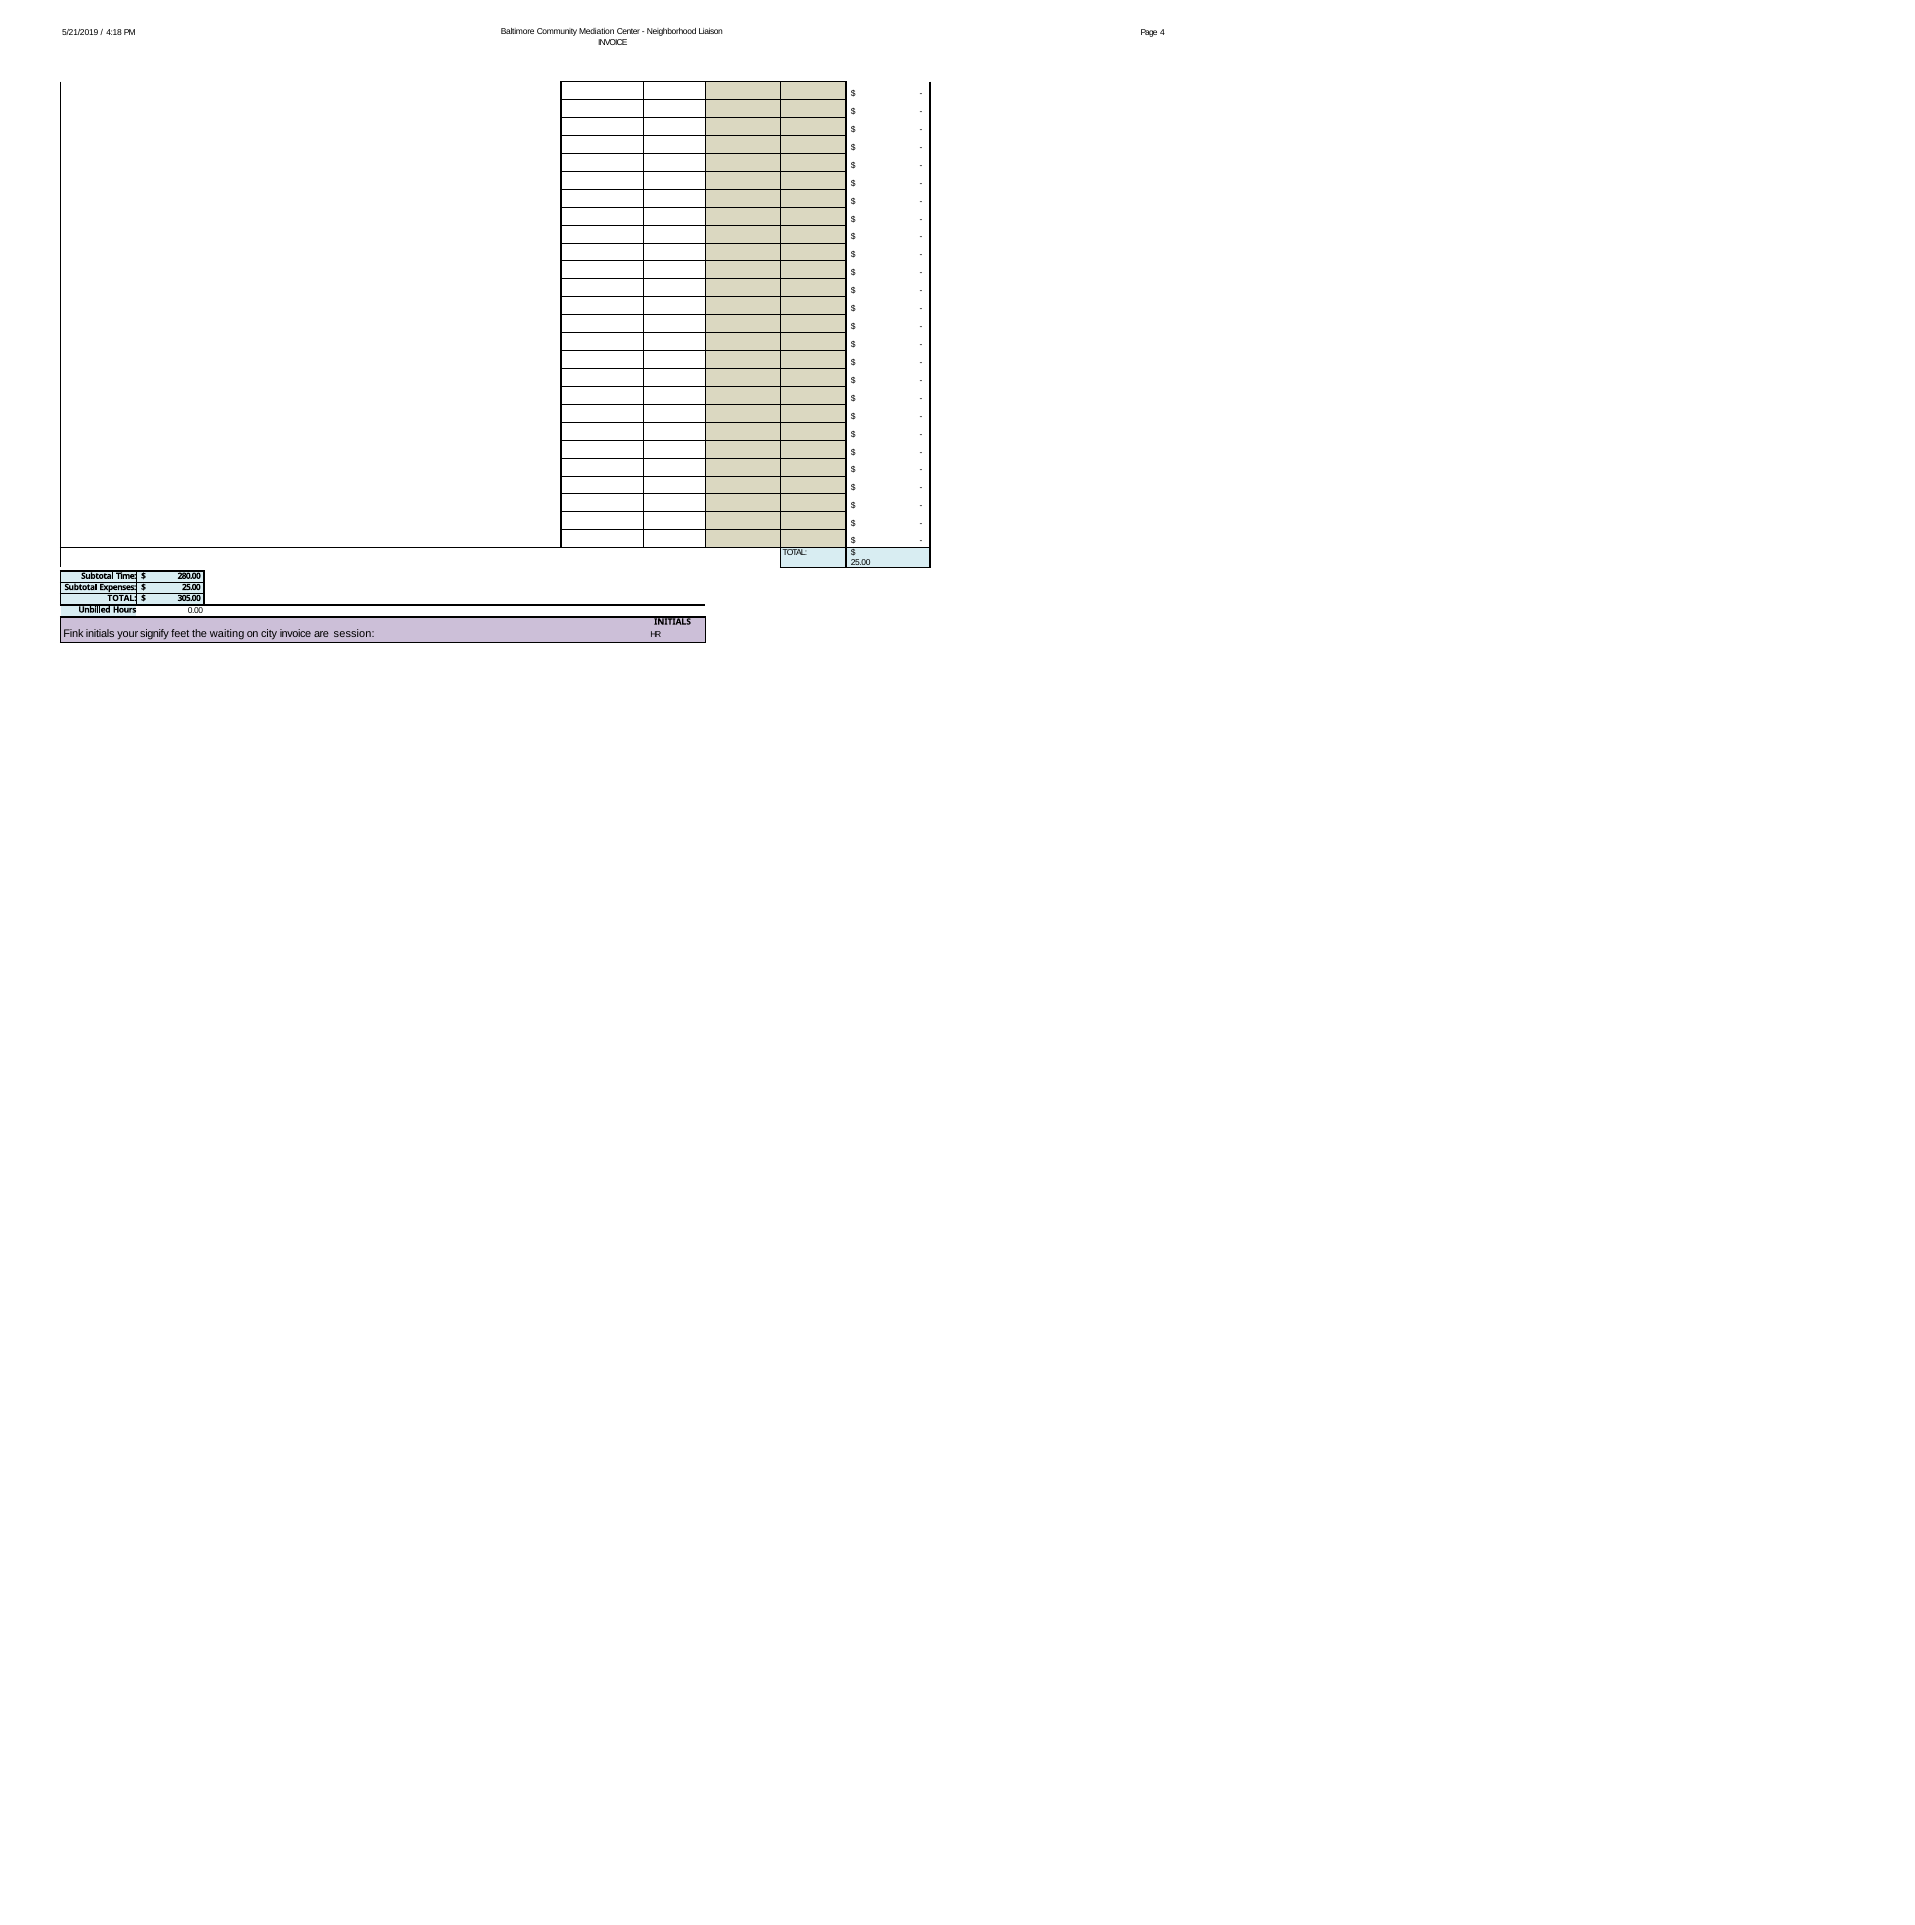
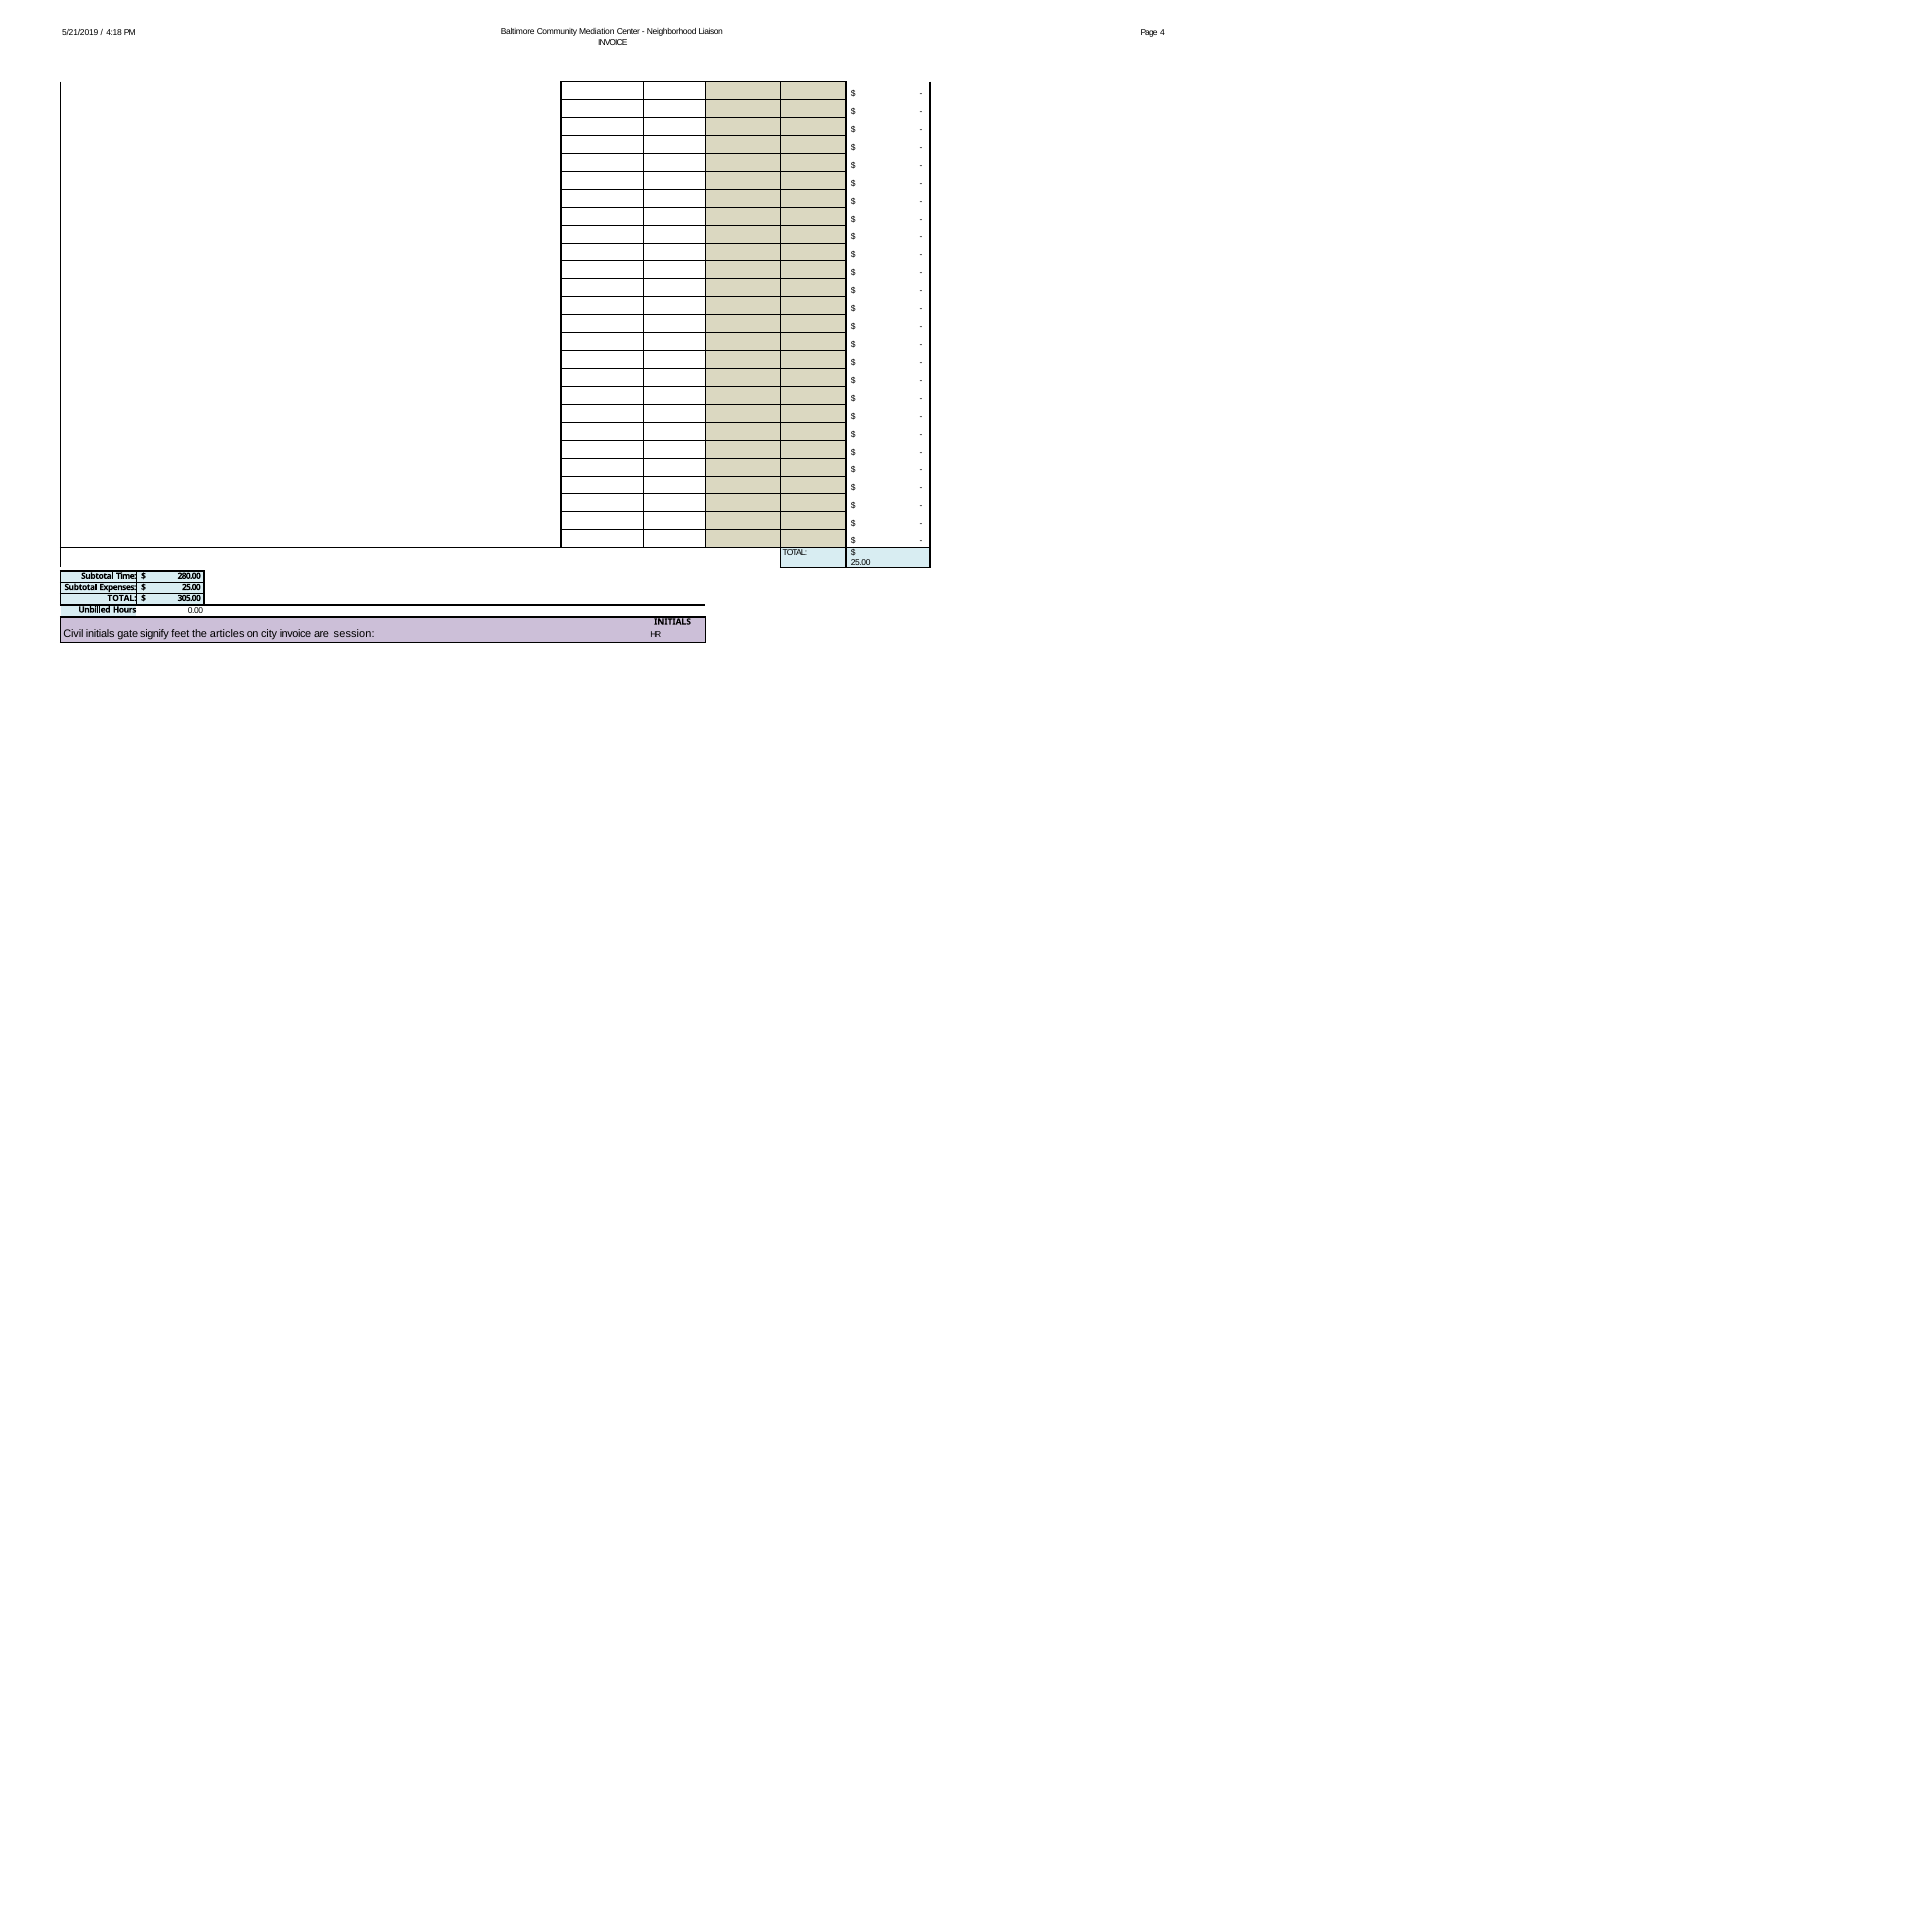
Fink: Fink -> Civil
your: your -> gate
waiting: waiting -> articles
